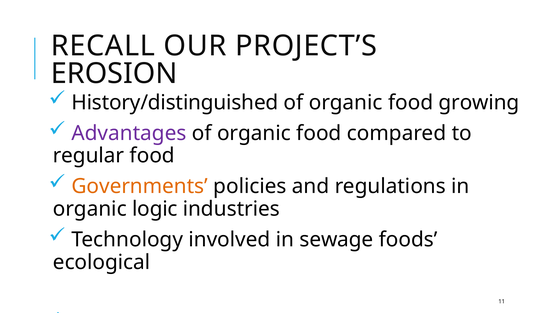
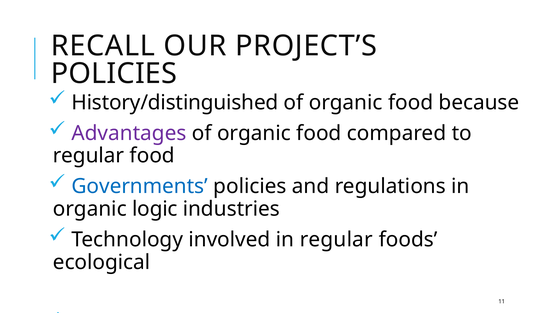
EROSION at (114, 74): EROSION -> POLICIES
growing: growing -> because
Governments colour: orange -> blue
in sewage: sewage -> regular
